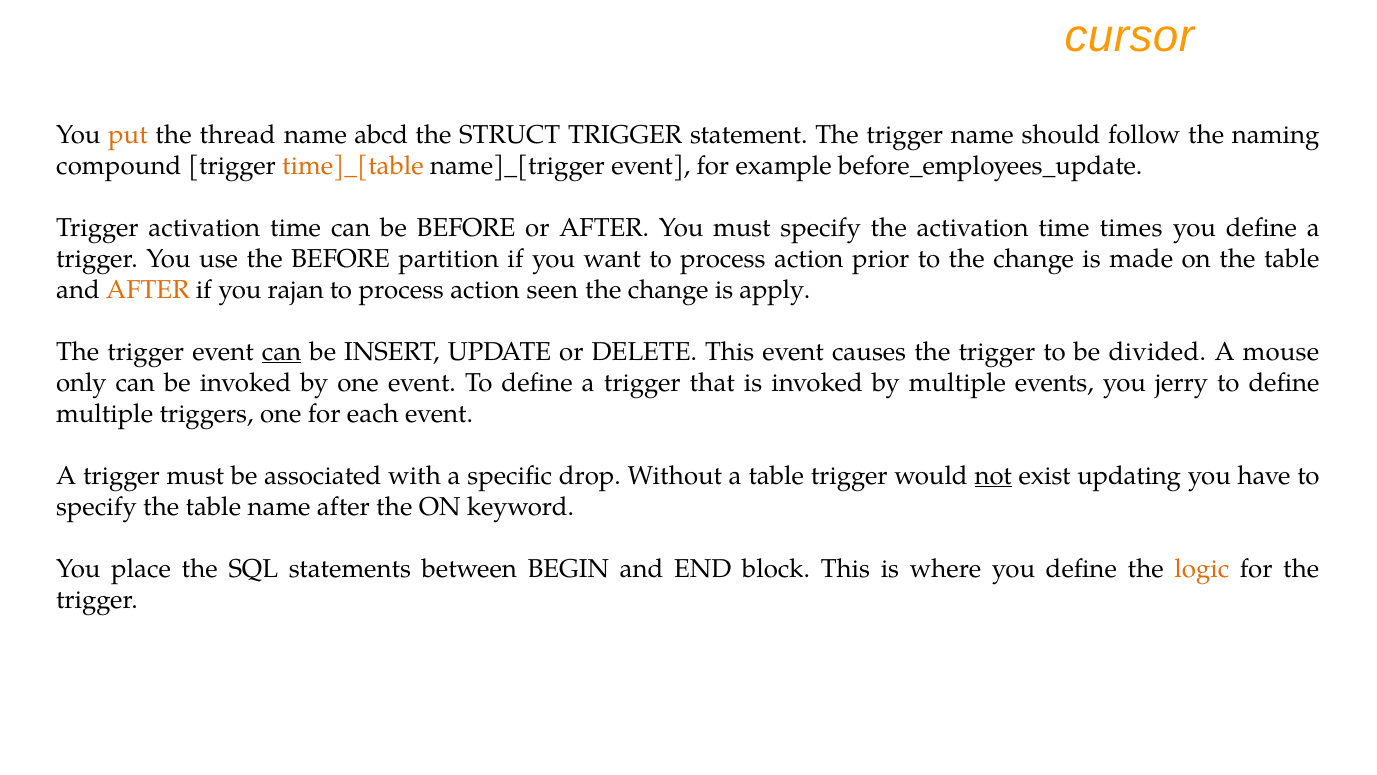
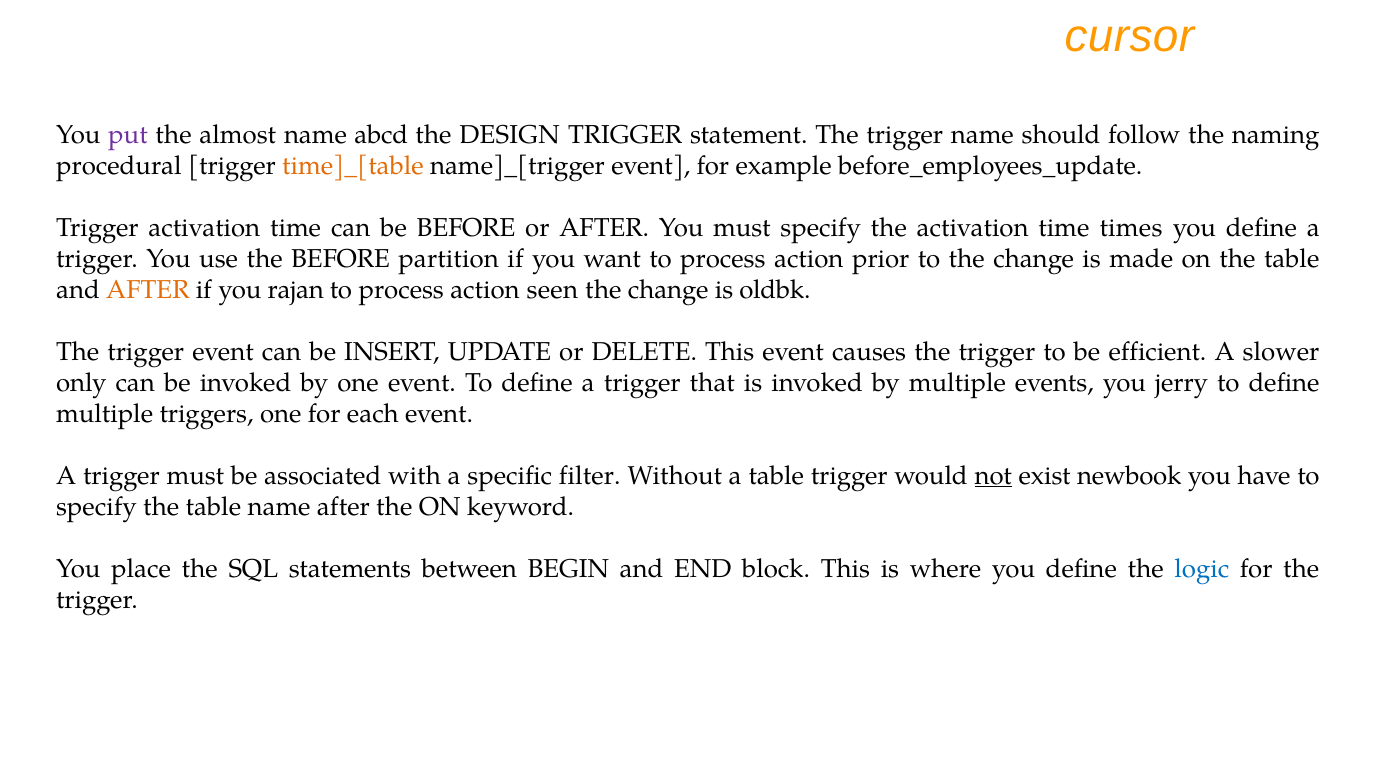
put colour: orange -> purple
thread: thread -> almost
STRUCT: STRUCT -> DESIGN
compound: compound -> procedural
apply: apply -> oldbk
can at (282, 351) underline: present -> none
divided: divided -> efficient
mouse: mouse -> slower
drop: drop -> filter
updating: updating -> newbook
logic colour: orange -> blue
